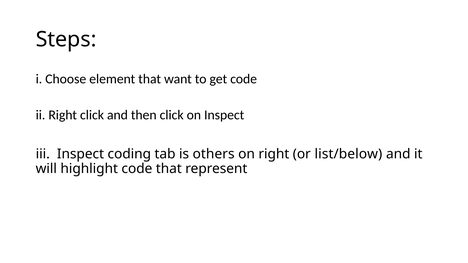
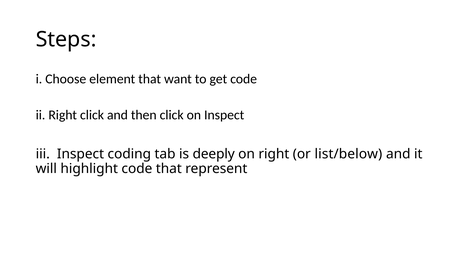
others: others -> deeply
